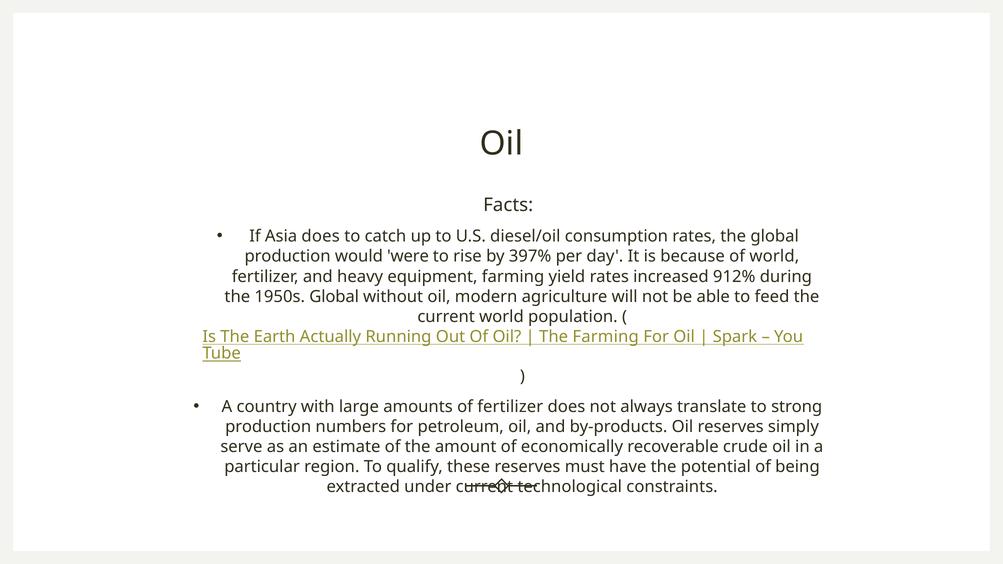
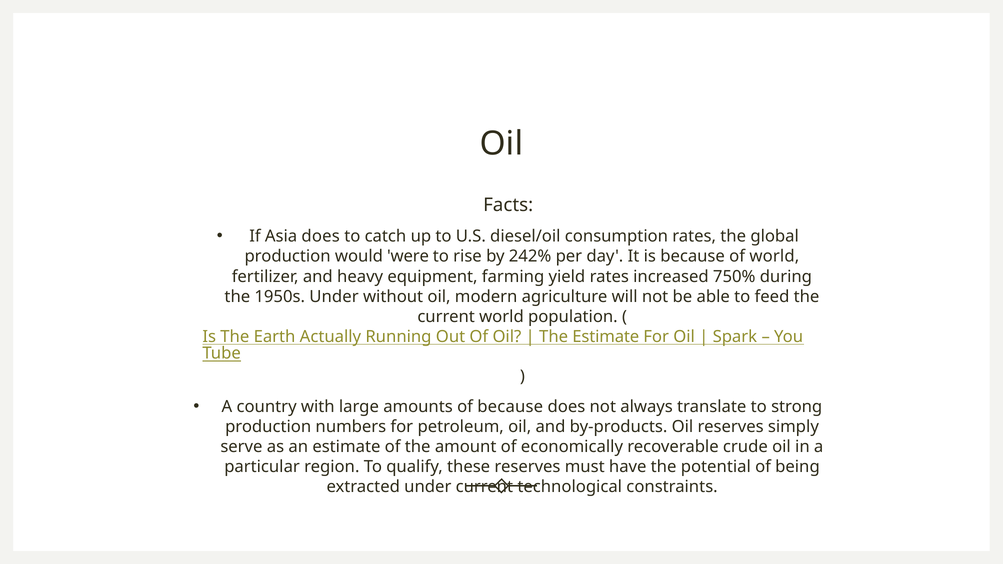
397%: 397% -> 242%
912%: 912% -> 750%
1950s Global: Global -> Under
The Farming: Farming -> Estimate
of fertilizer: fertilizer -> because
